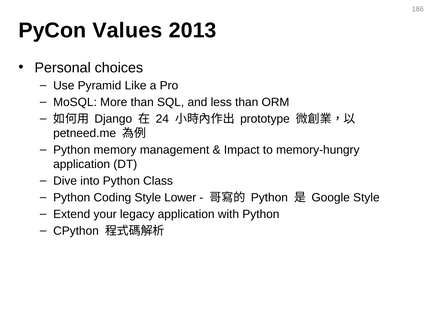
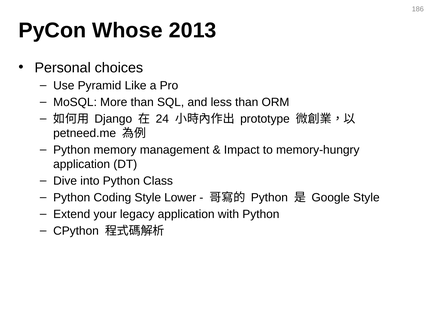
Values: Values -> Whose
